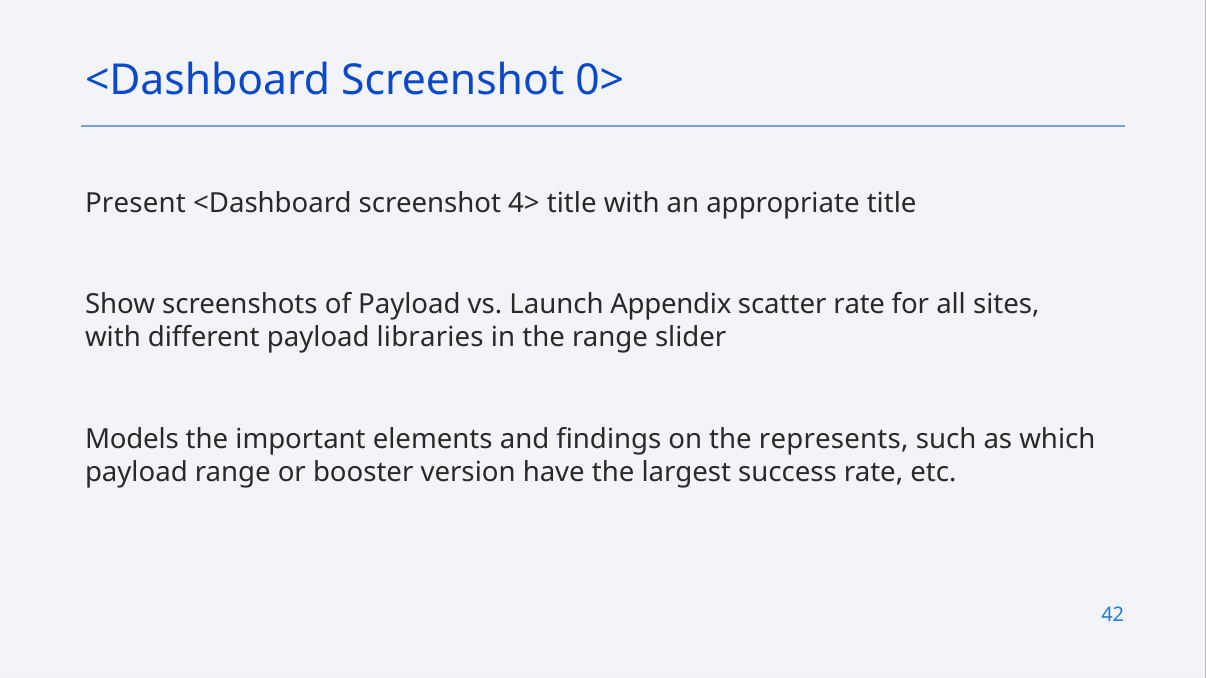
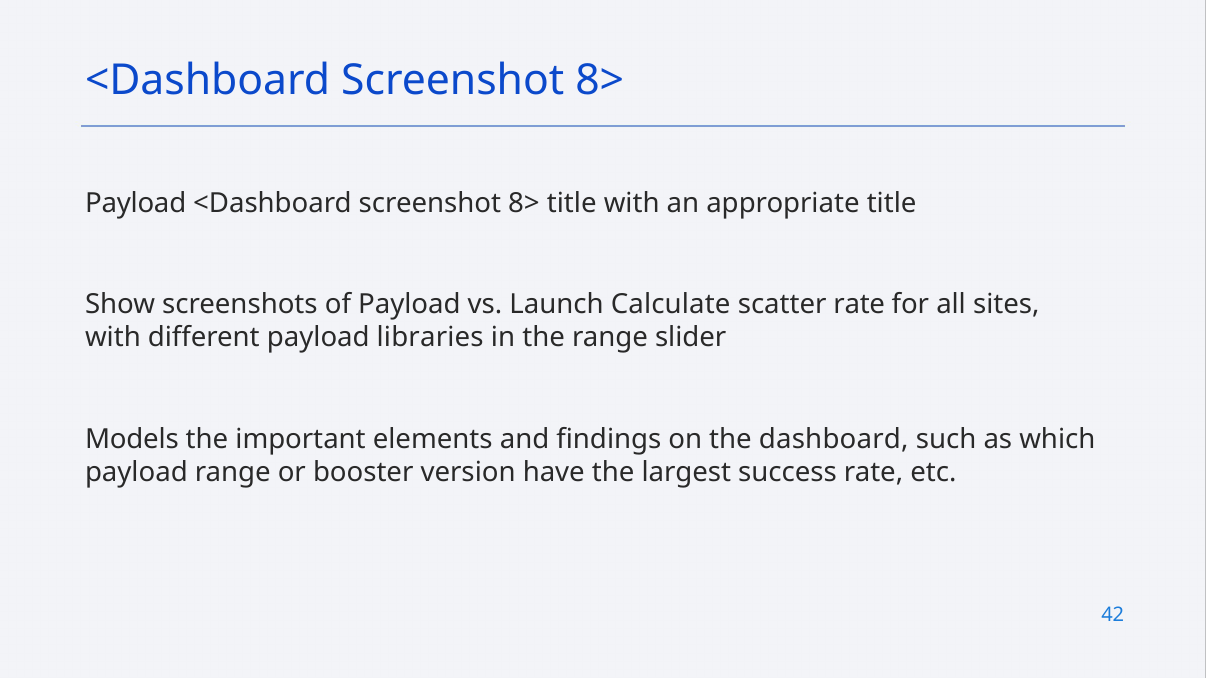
0> at (600, 80): 0> -> 8>
Present at (135, 204): Present -> Payload
4> at (524, 204): 4> -> 8>
Appendix: Appendix -> Calculate
represents: represents -> dashboard
